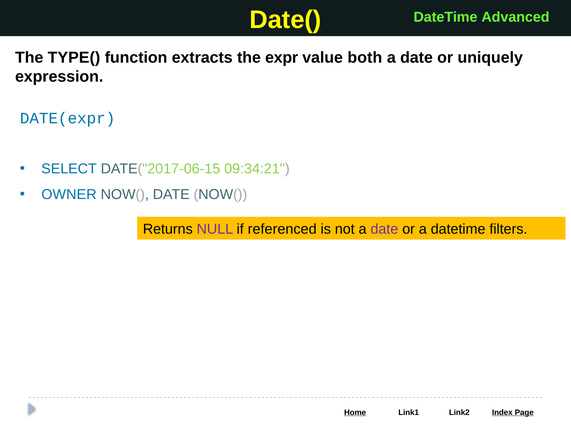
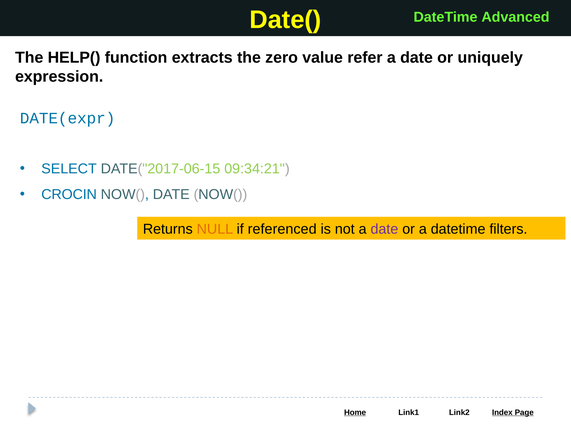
TYPE(: TYPE( -> HELP(
expr: expr -> zero
both: both -> refer
OWNER: OWNER -> CROCIN
NULL colour: purple -> orange
